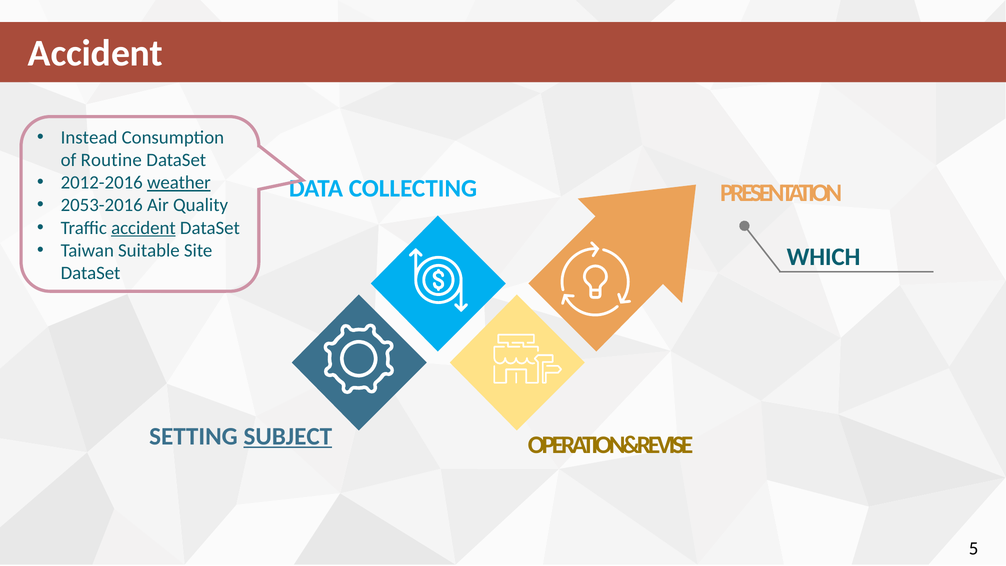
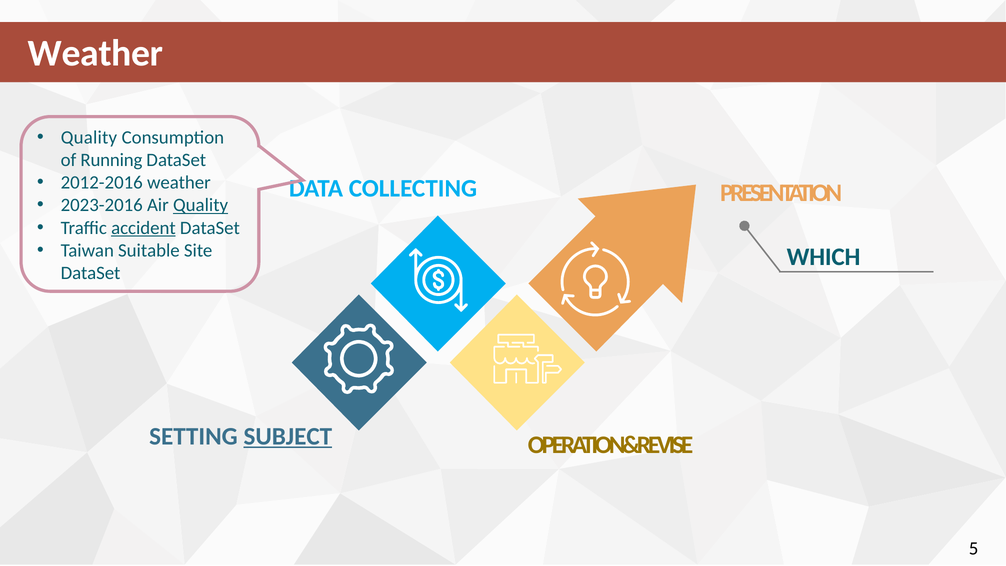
Accident at (95, 53): Accident -> Weather
Instead at (89, 137): Instead -> Quality
Routine: Routine -> Running
weather at (179, 183) underline: present -> none
2053-2016: 2053-2016 -> 2023-2016
Quality at (201, 205) underline: none -> present
